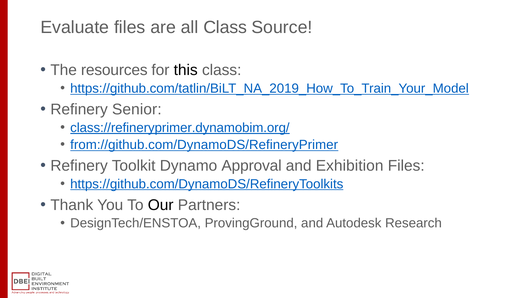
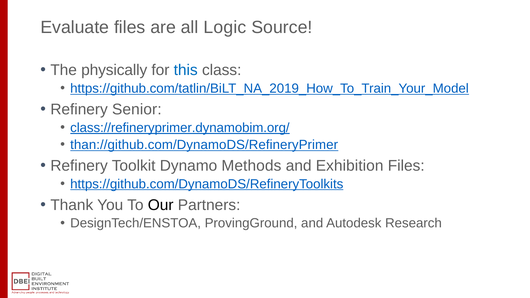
all Class: Class -> Logic
resources: resources -> physically
this colour: black -> blue
from://github.com/DynamoDS/RefineryPrimer: from://github.com/DynamoDS/RefineryPrimer -> than://github.com/DynamoDS/RefineryPrimer
Approval: Approval -> Methods
